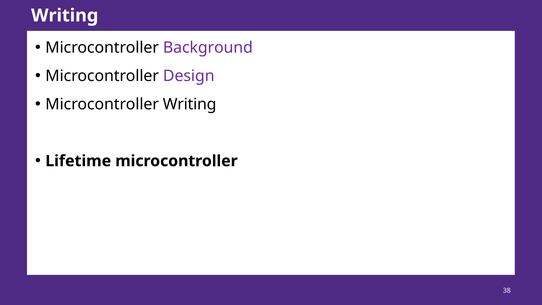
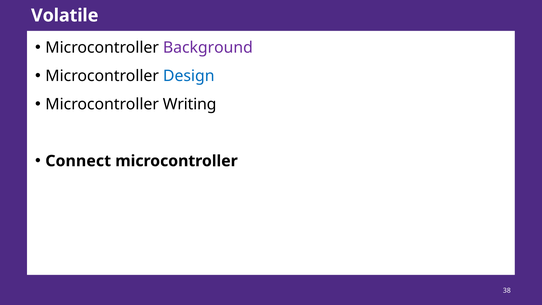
Writing at (65, 15): Writing -> Volatile
Design colour: purple -> blue
Lifetime: Lifetime -> Connect
